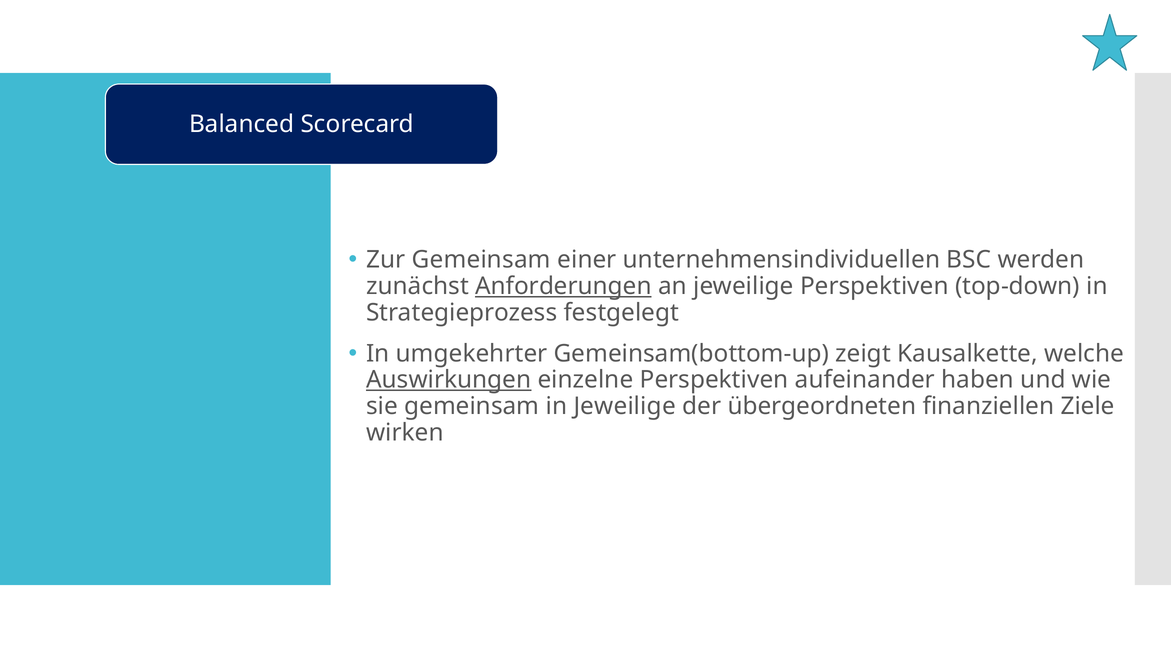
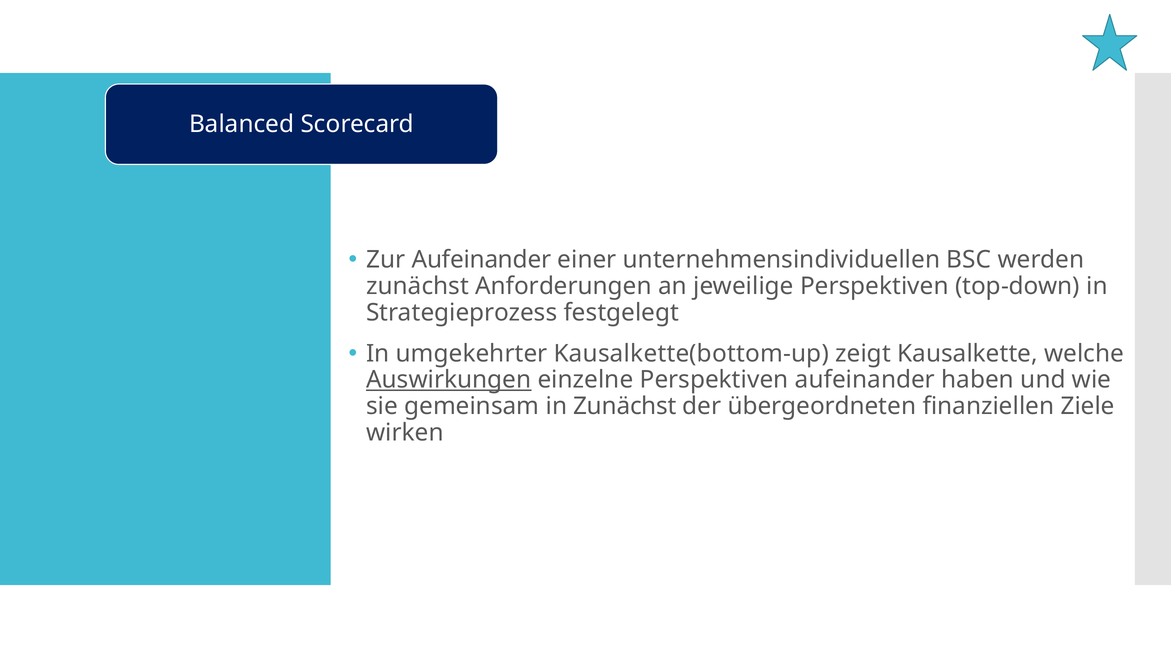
Zur Gemeinsam: Gemeinsam -> Aufeinander
Anforderungen underline: present -> none
Gemeinsam(bottom-up: Gemeinsam(bottom-up -> Kausalkette(bottom-up
in Jeweilige: Jeweilige -> Zunächst
